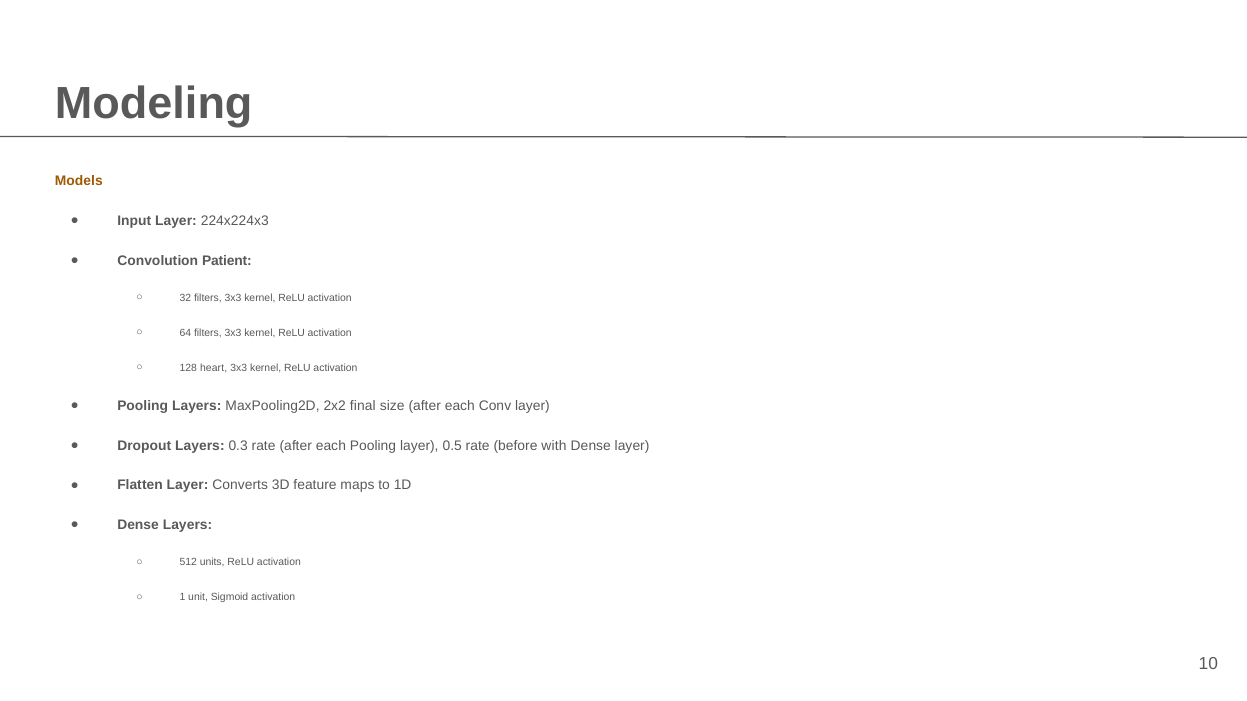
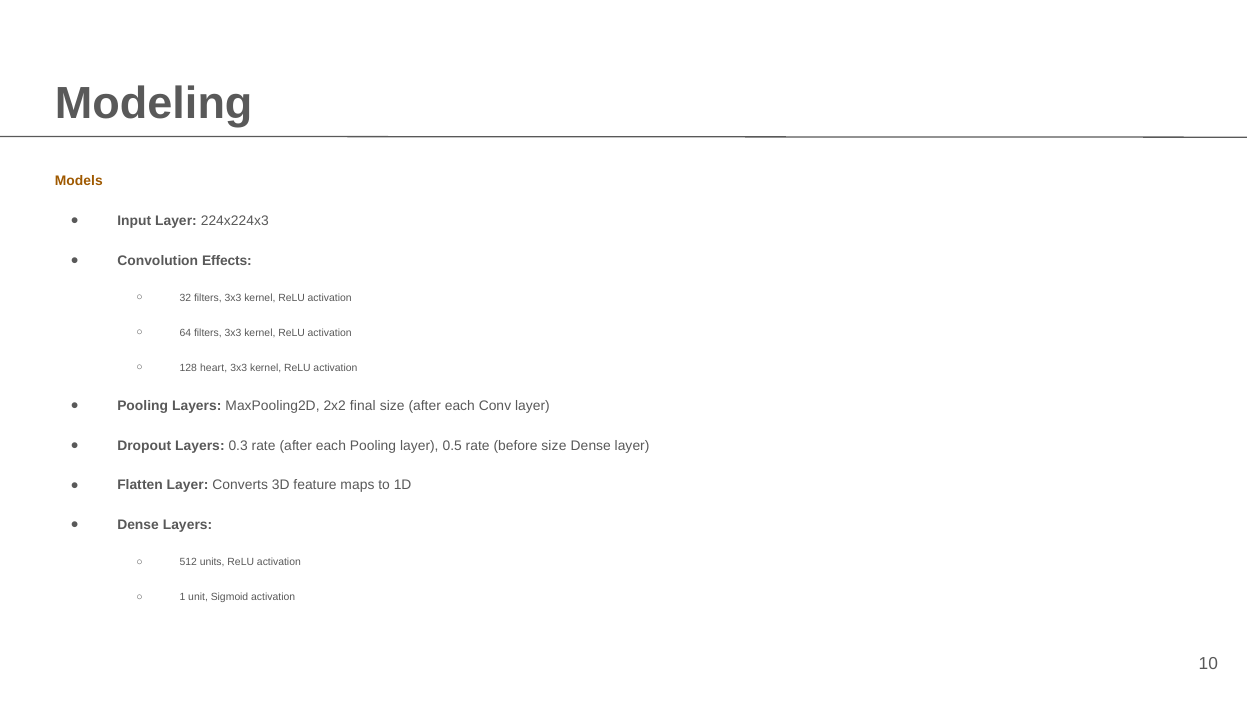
Patient: Patient -> Effects
before with: with -> size
